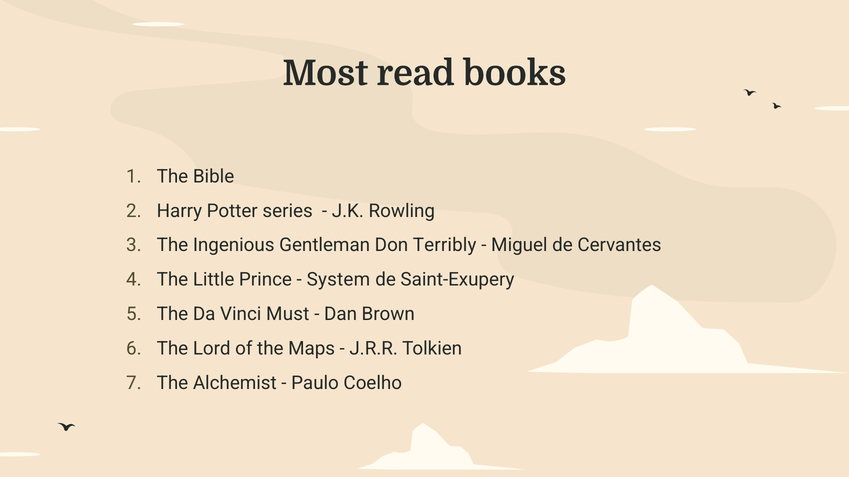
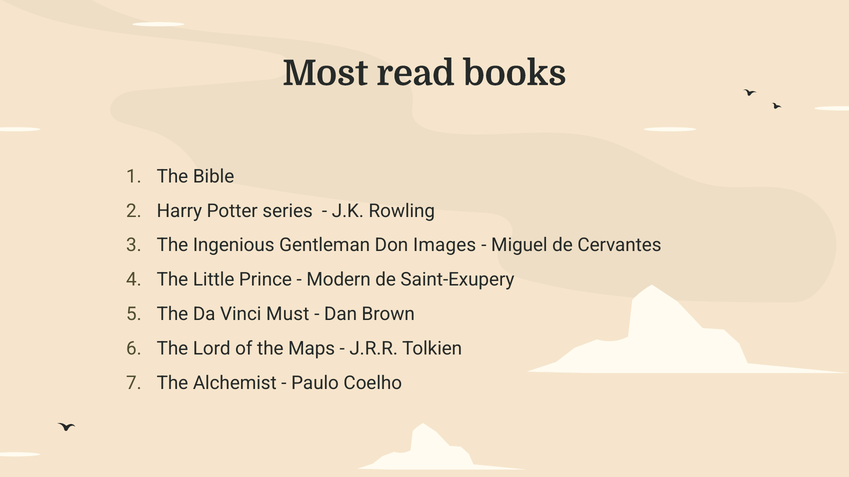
Terribly: Terribly -> Images
System: System -> Modern
